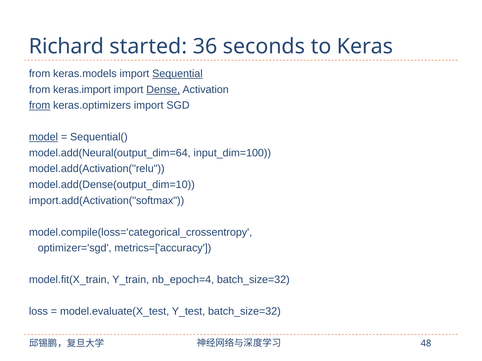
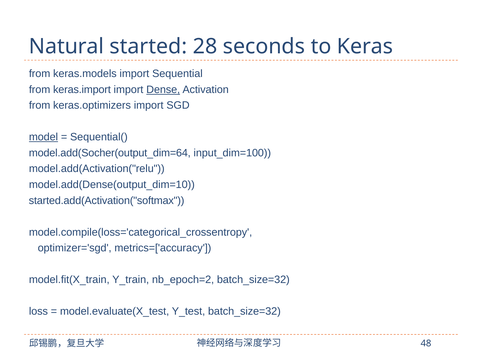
Richard: Richard -> Natural
36: 36 -> 28
Sequential underline: present -> none
from at (40, 106) underline: present -> none
model.add(Neural(output_dim=64: model.add(Neural(output_dim=64 -> model.add(Socher(output_dim=64
import.add(Activation("softmax: import.add(Activation("softmax -> started.add(Activation("softmax
nb_epoch=4: nb_epoch=4 -> nb_epoch=2
